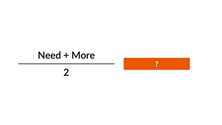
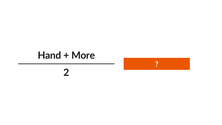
Need: Need -> Hand
